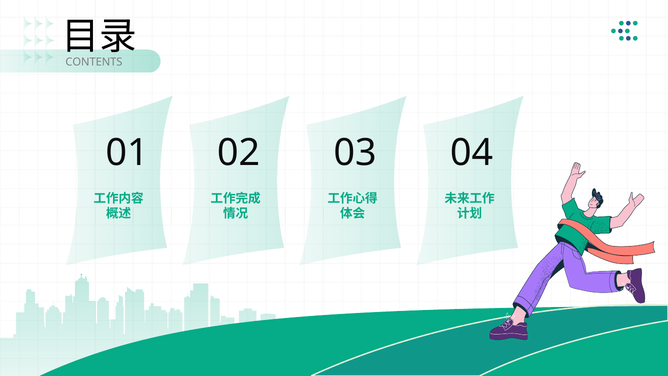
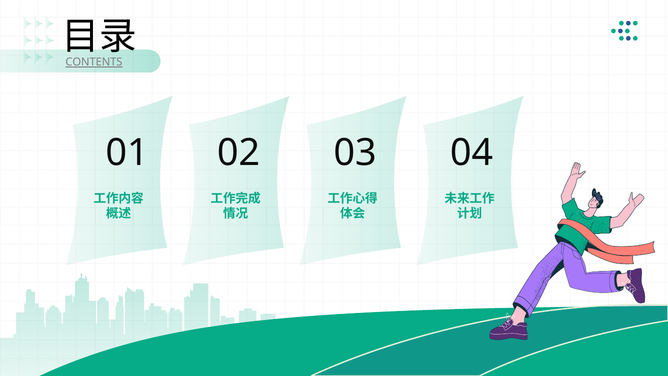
CONTENTS underline: none -> present
